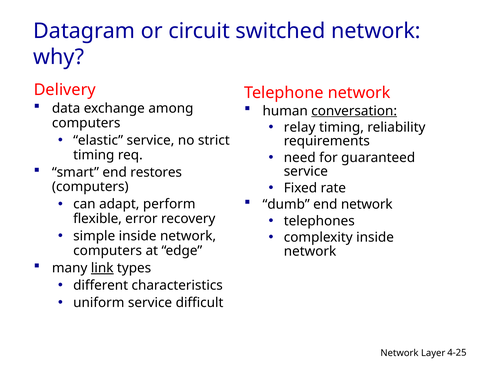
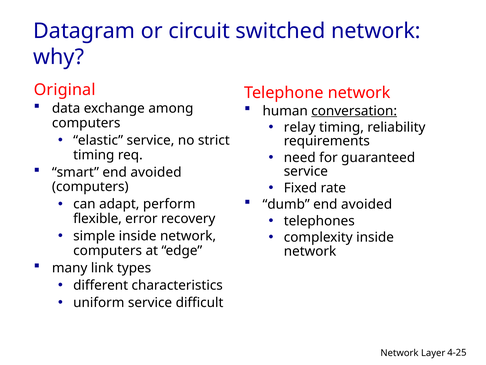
Delivery: Delivery -> Original
smart end restores: restores -> avoided
dumb end network: network -> avoided
link underline: present -> none
